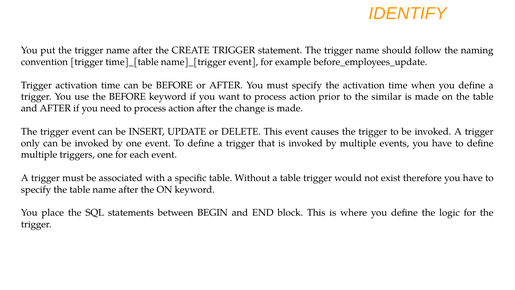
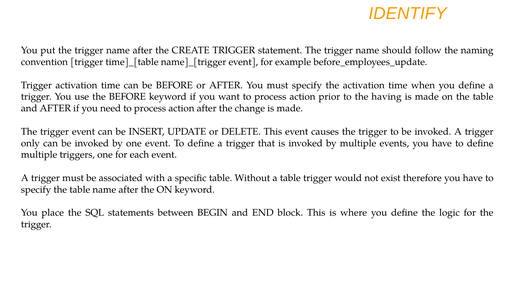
similar: similar -> having
